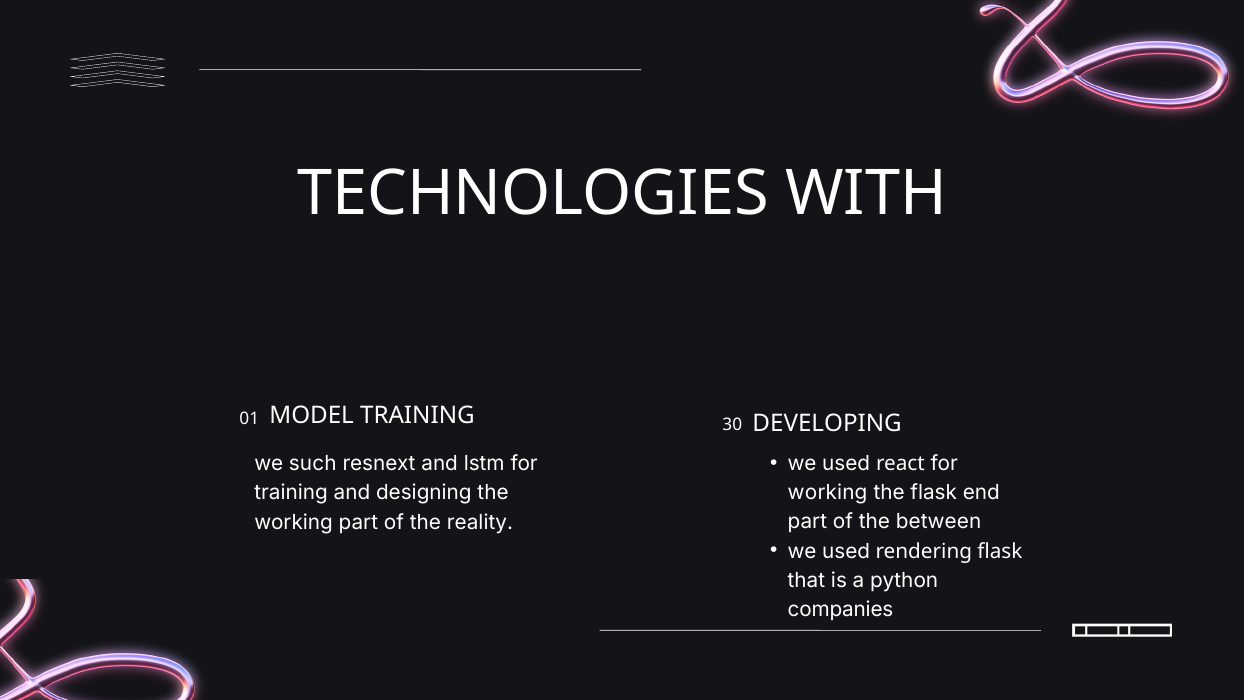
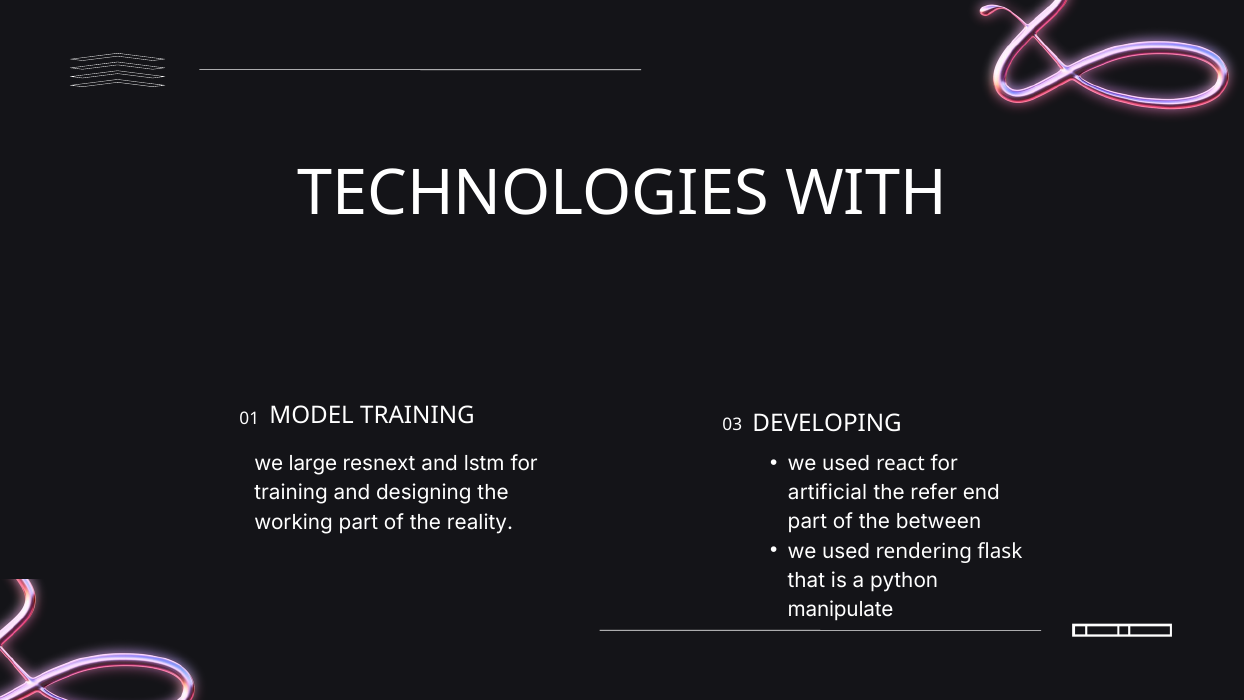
30: 30 -> 03
such: such -> large
working at (828, 493): working -> artificial
the flask: flask -> refer
companies: companies -> manipulate
